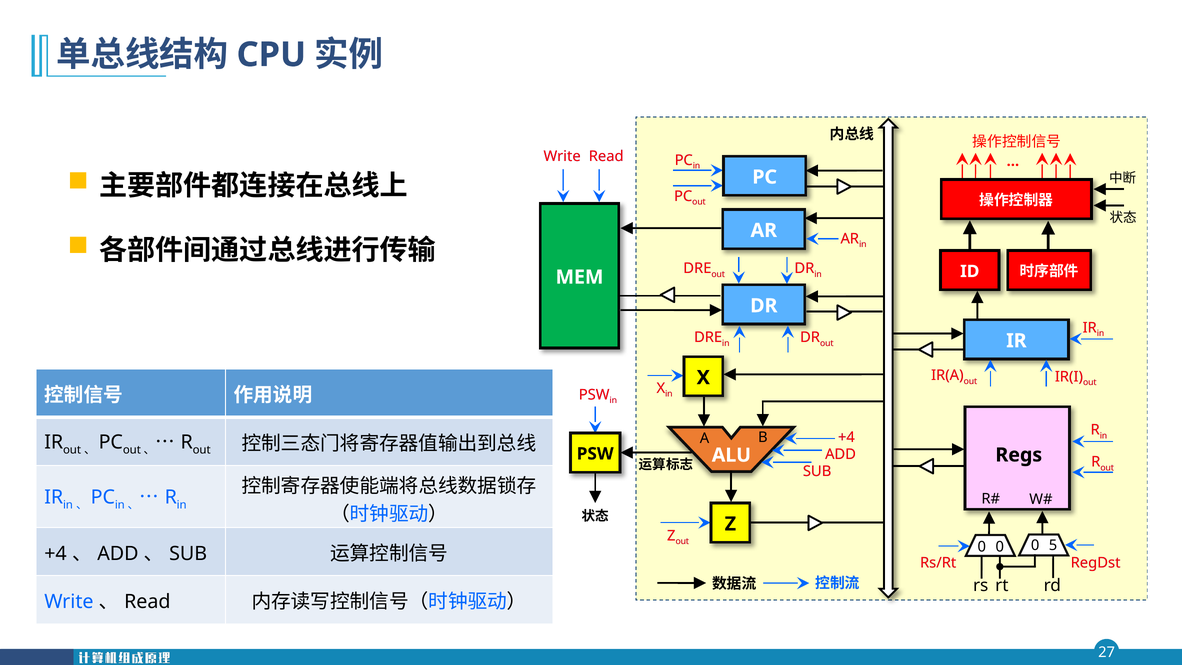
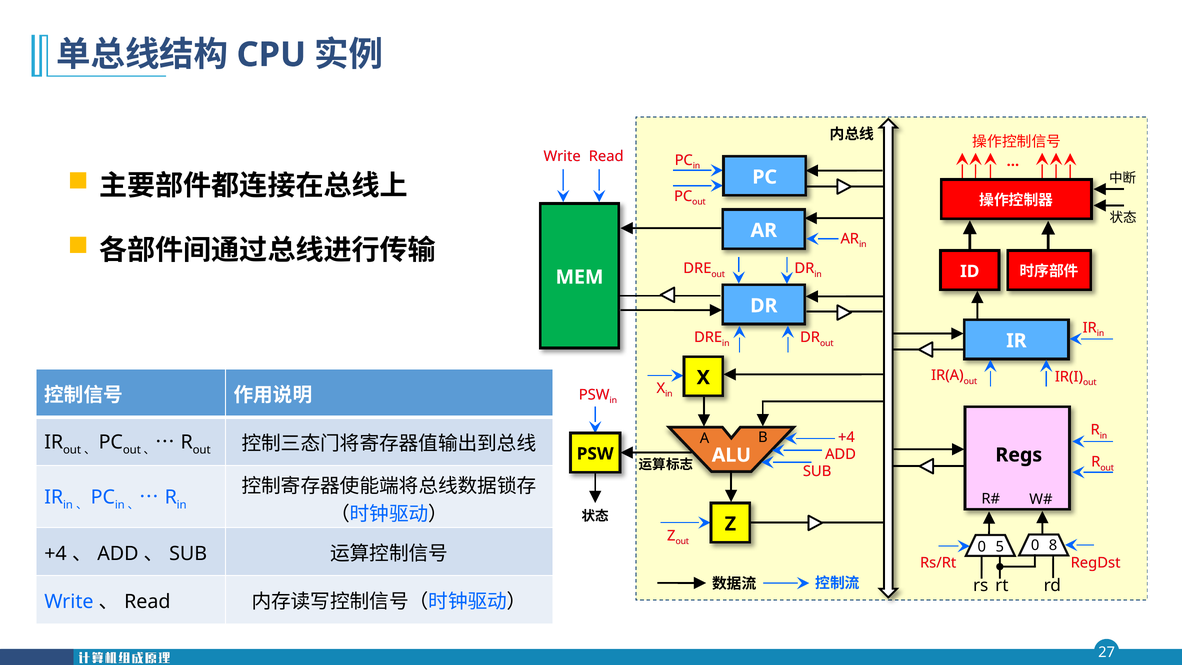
0 at (1000, 547): 0 -> 5
5: 5 -> 8
